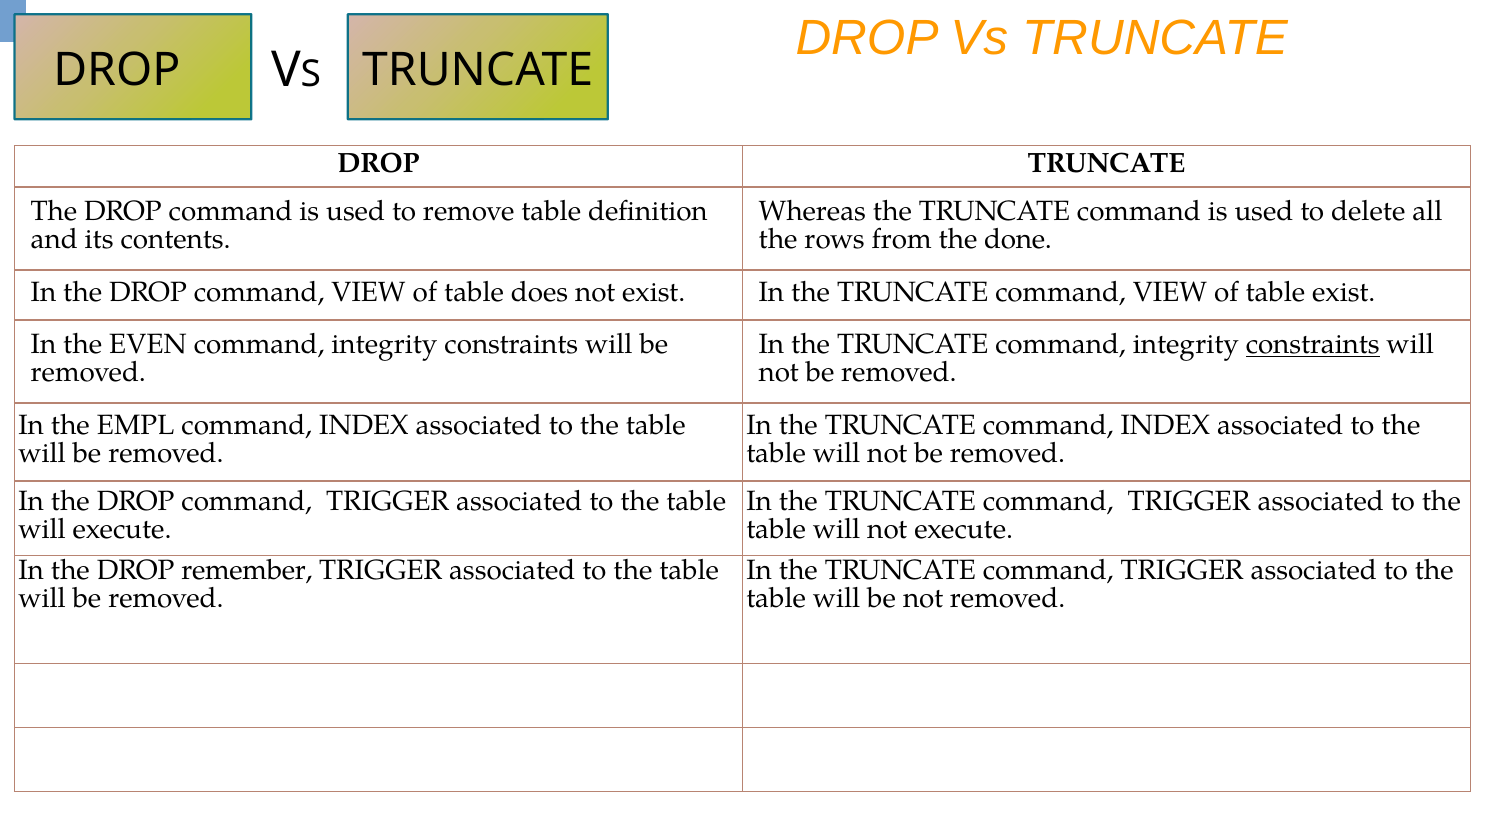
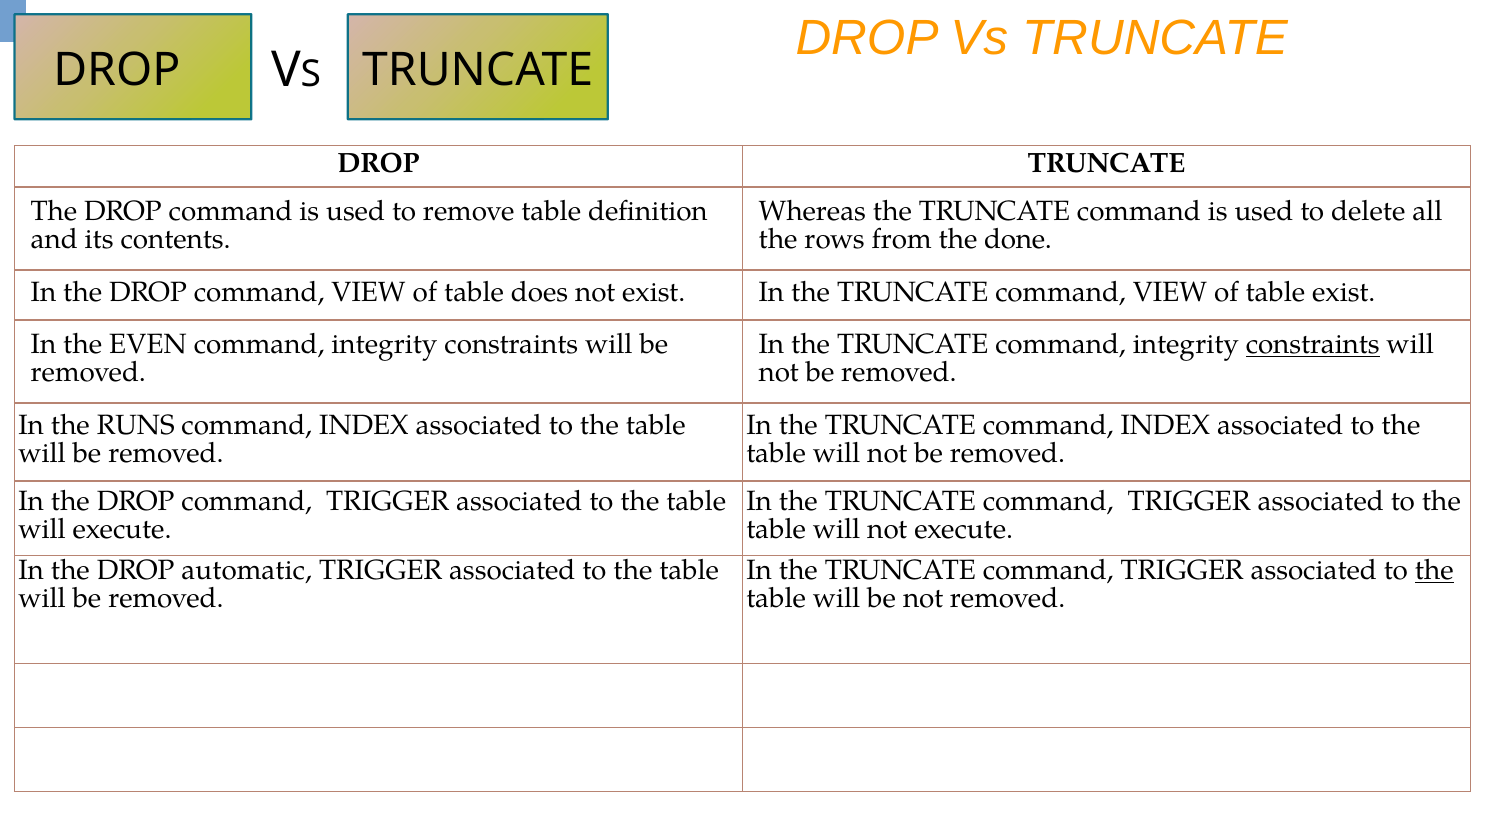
EMPL: EMPL -> RUNS
remember: remember -> automatic
the at (1434, 571) underline: none -> present
